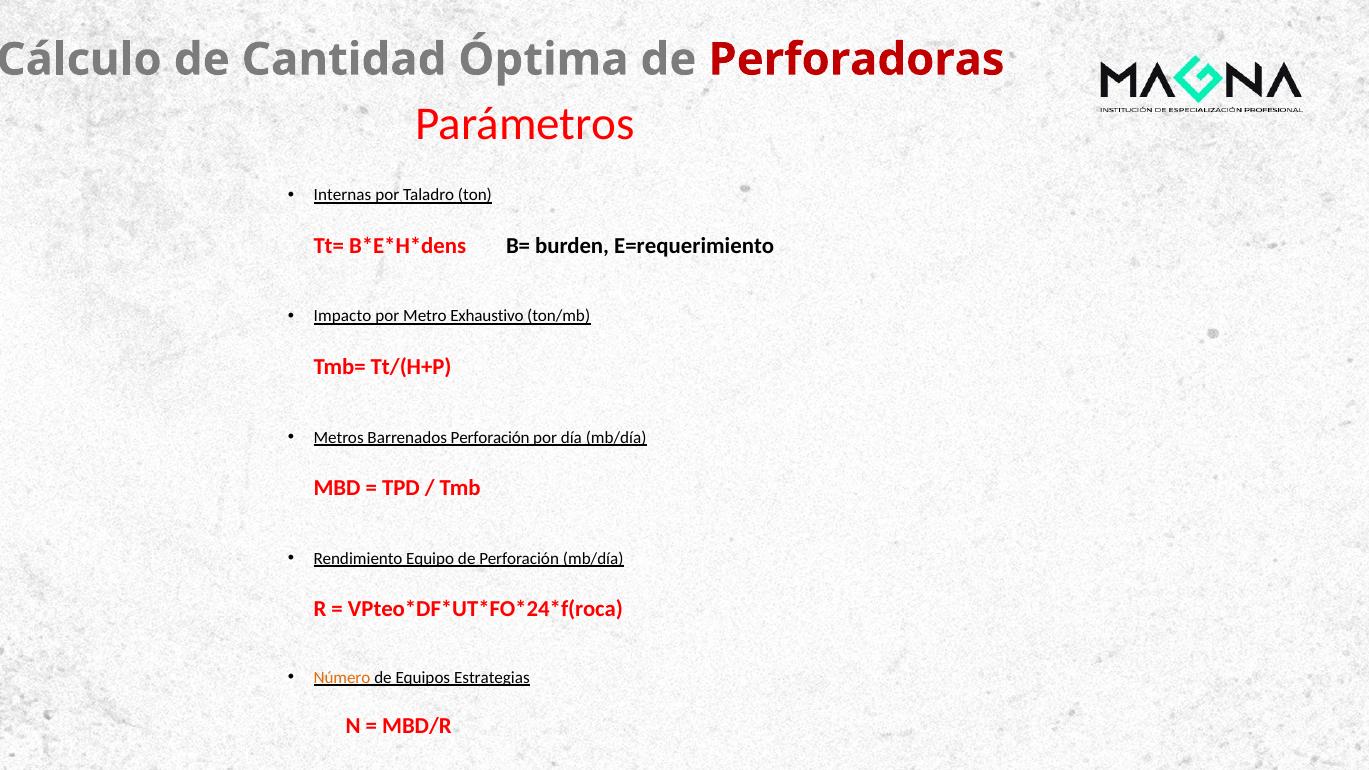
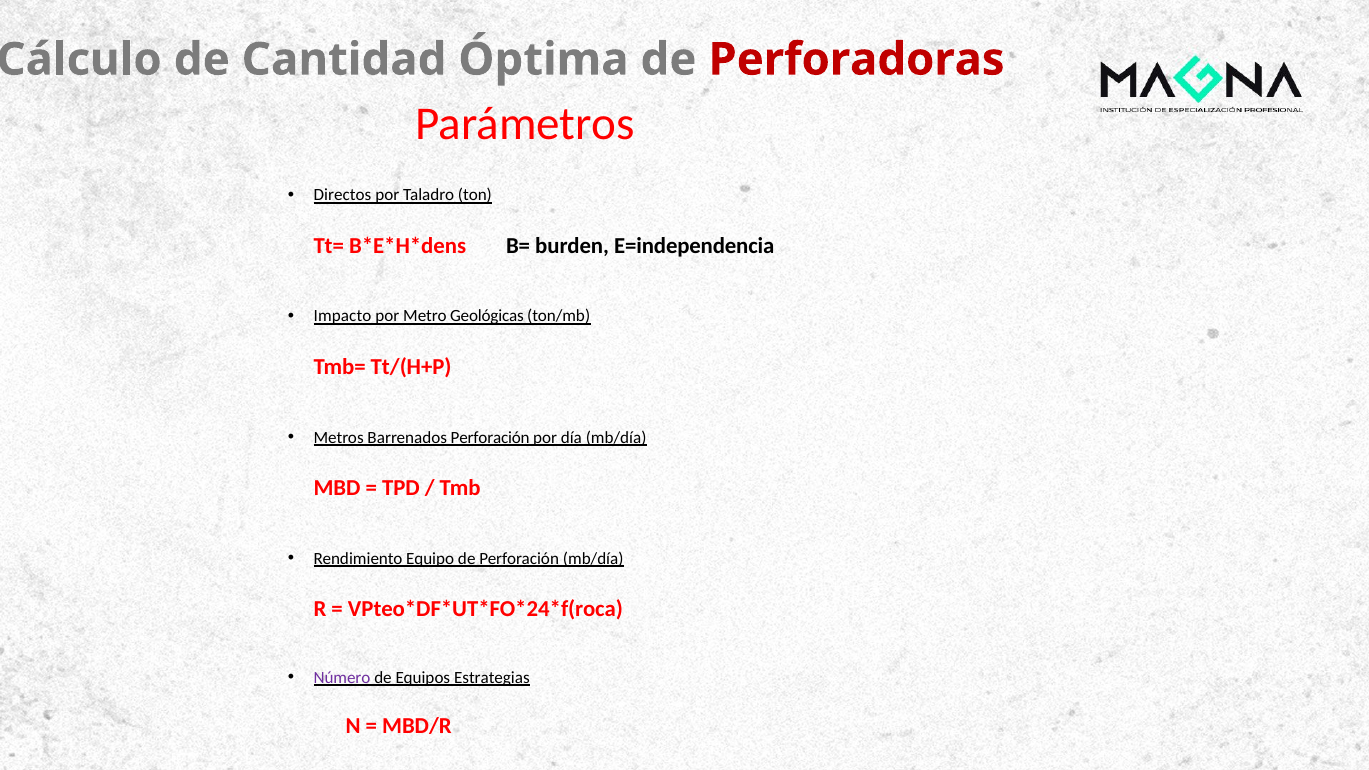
Internas: Internas -> Directos
E=requerimiento: E=requerimiento -> E=independencia
Exhaustivo: Exhaustivo -> Geológicas
Número colour: orange -> purple
